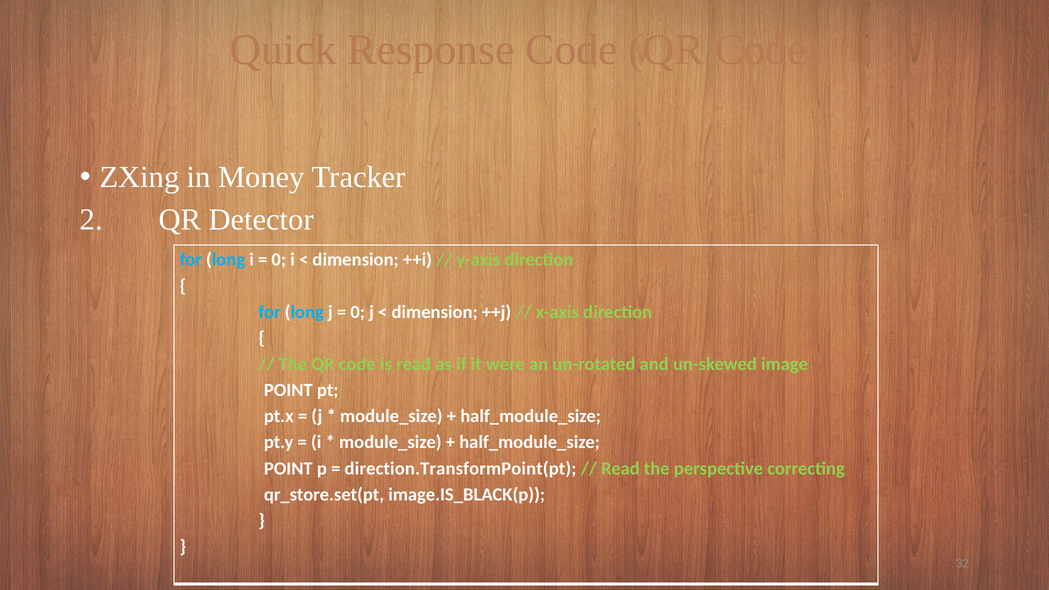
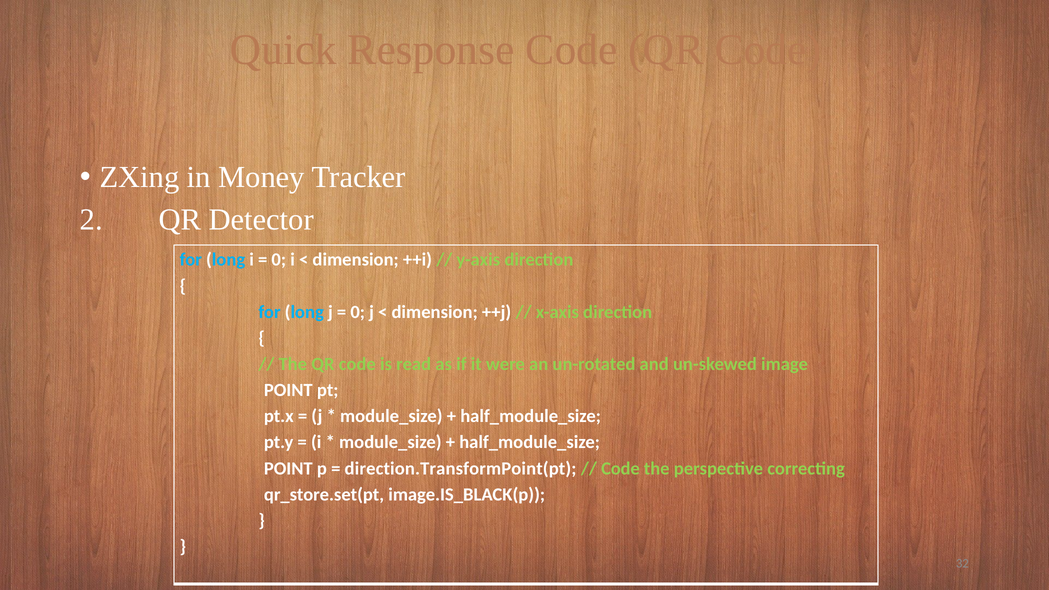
Read at (620, 468): Read -> Code
